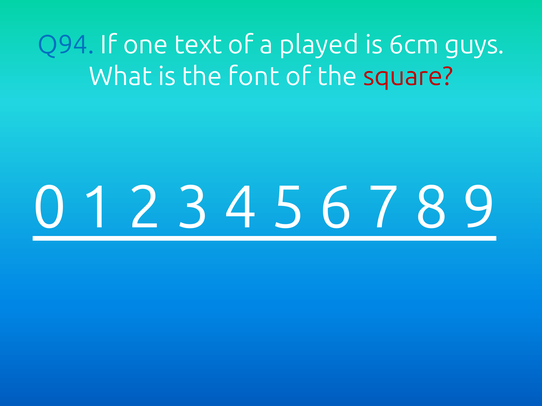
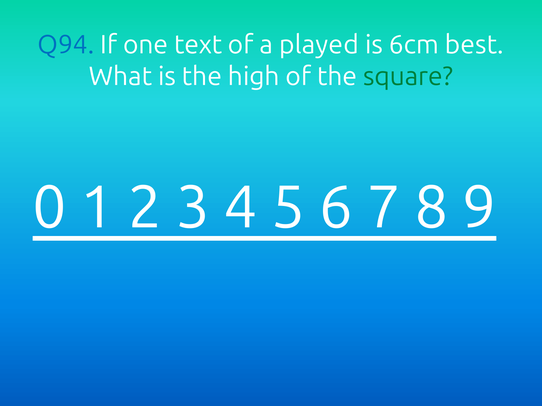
guys: guys -> best
font: font -> high
square colour: red -> green
